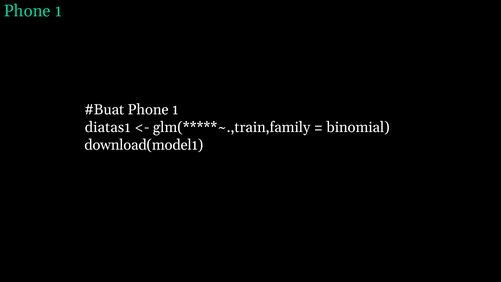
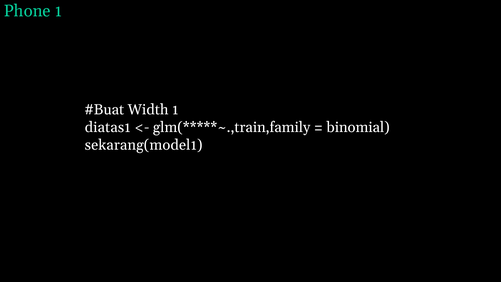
Phone at (148, 110): Phone -> Width
download(model1: download(model1 -> sekarang(model1
